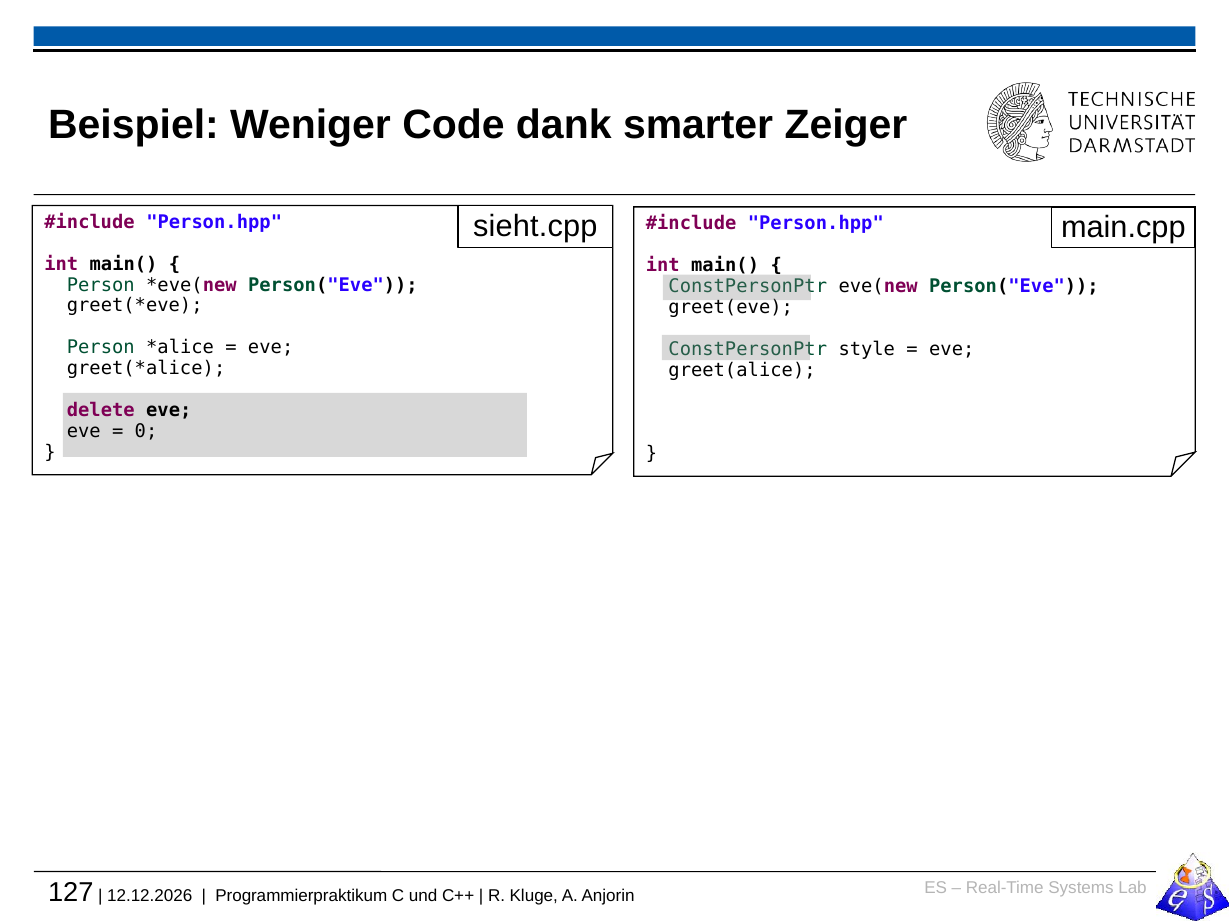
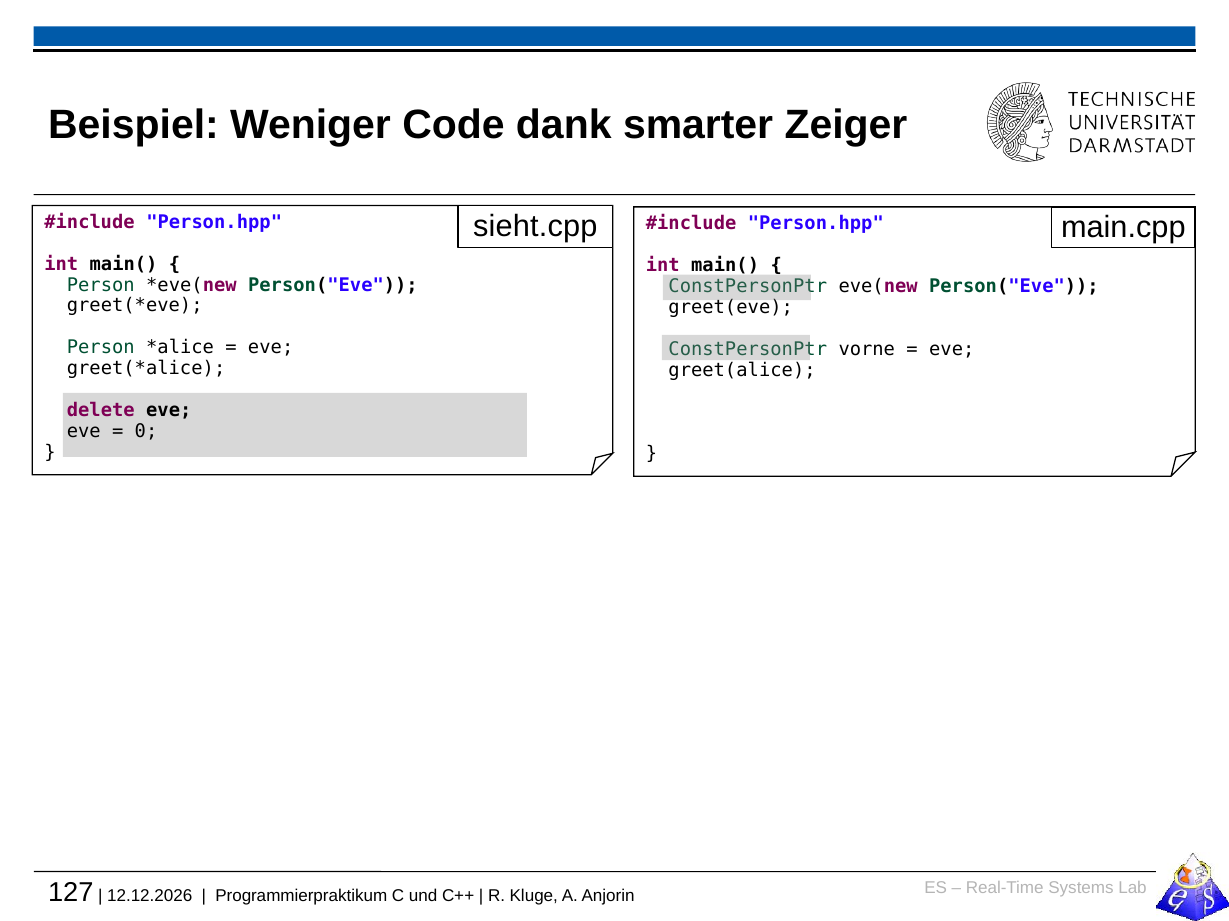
style: style -> vorne
